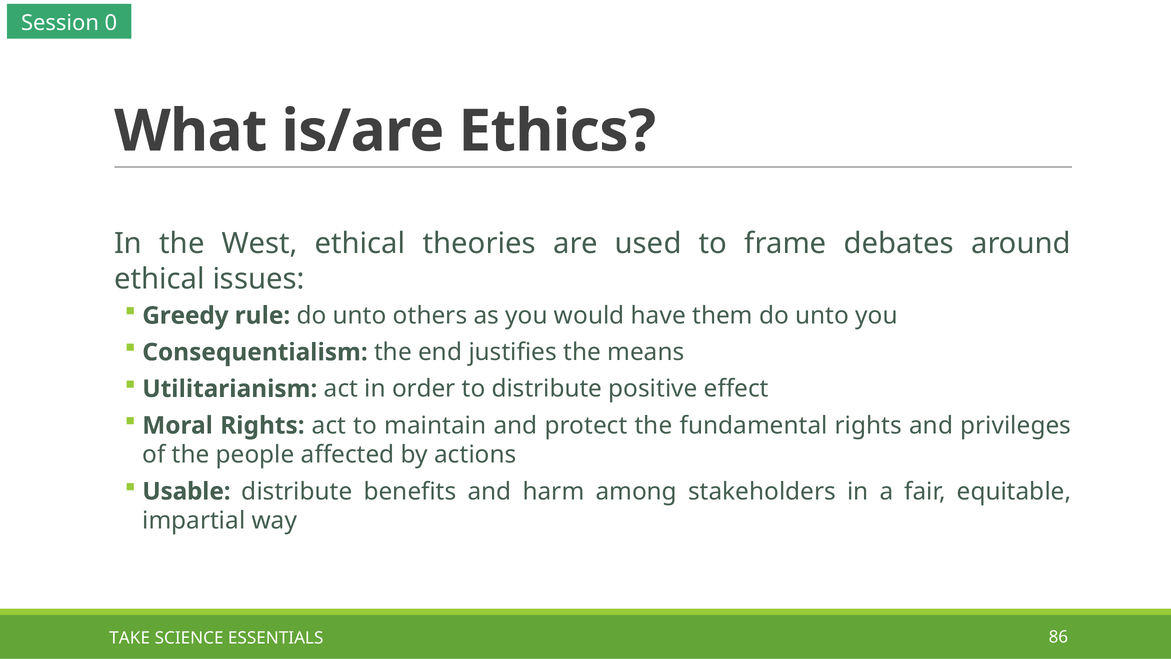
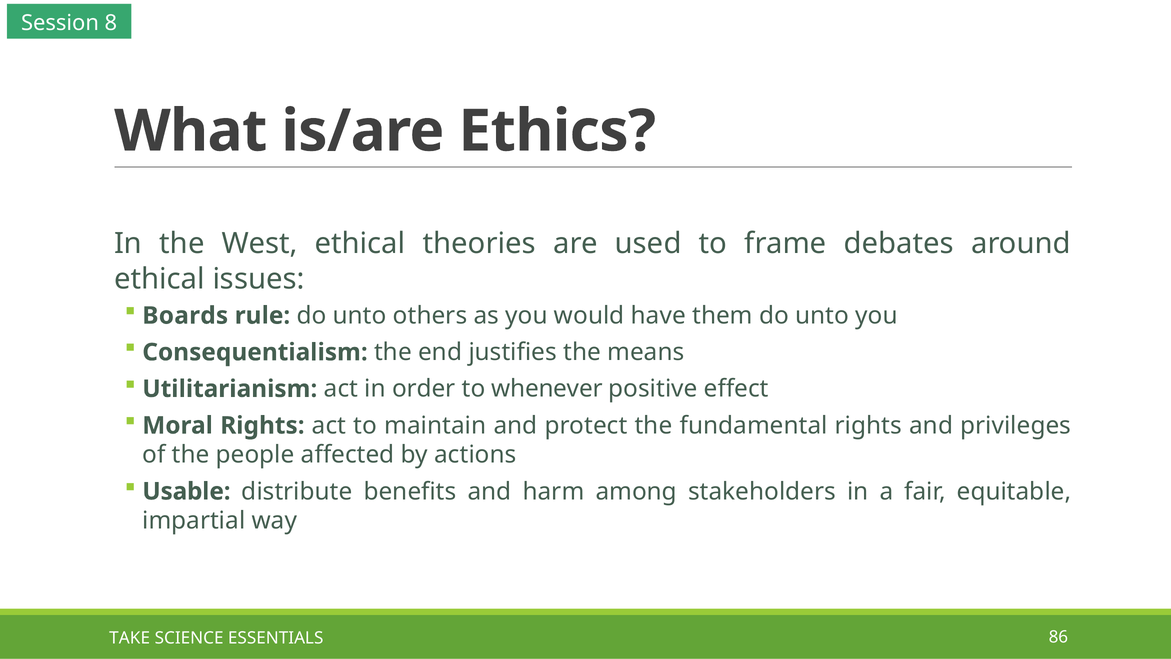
0: 0 -> 8
Greedy: Greedy -> Boards
to distribute: distribute -> whenever
